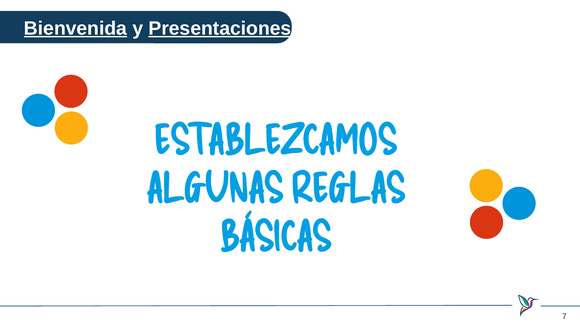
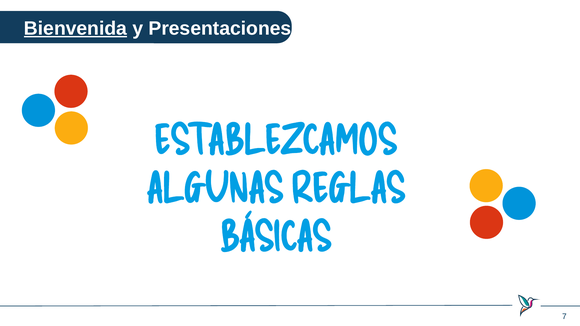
Presentaciones underline: present -> none
